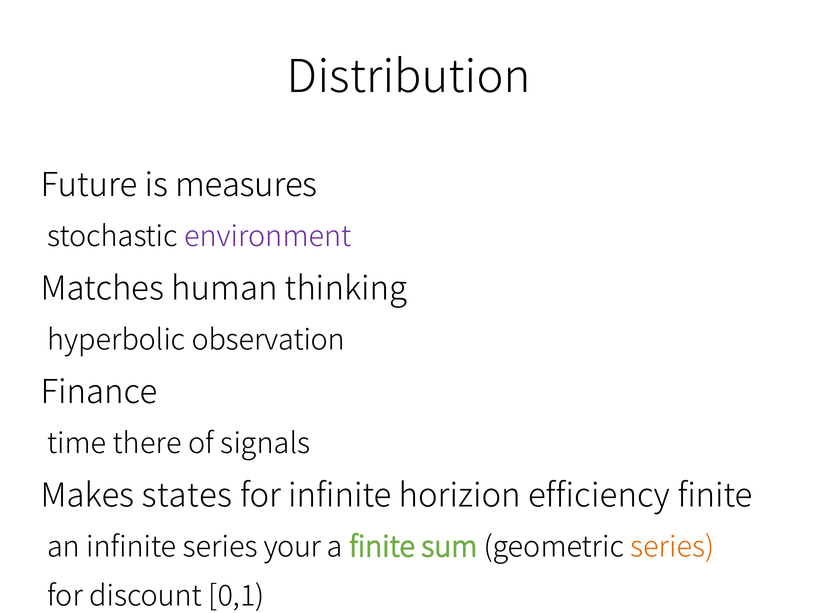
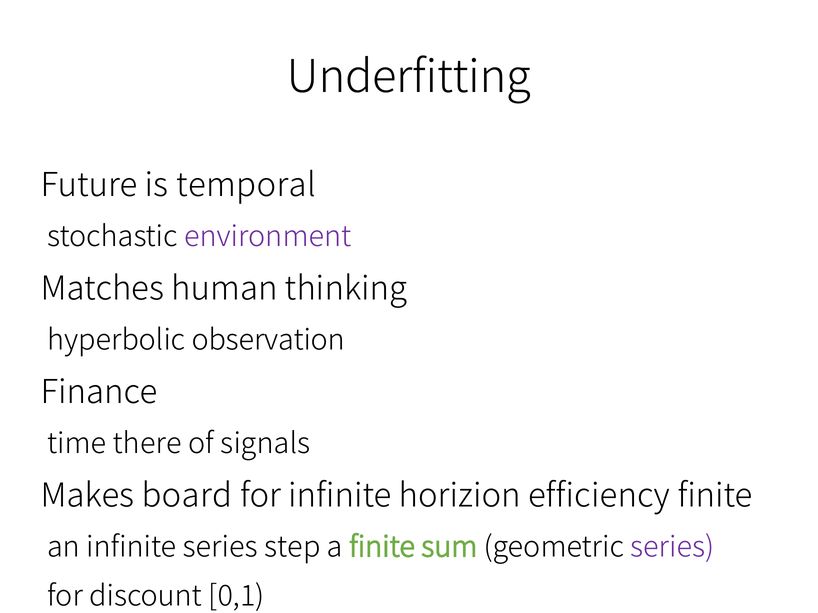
Distribution: Distribution -> Underfitting
measures: measures -> temporal
states: states -> board
your: your -> step
series at (672, 547) colour: orange -> purple
